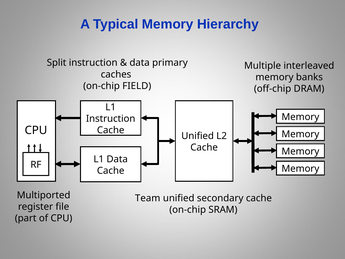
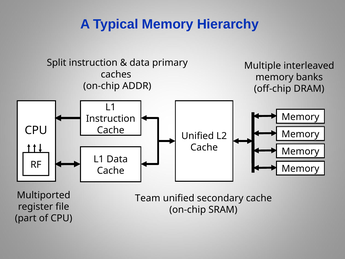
FIELD: FIELD -> ADDR
